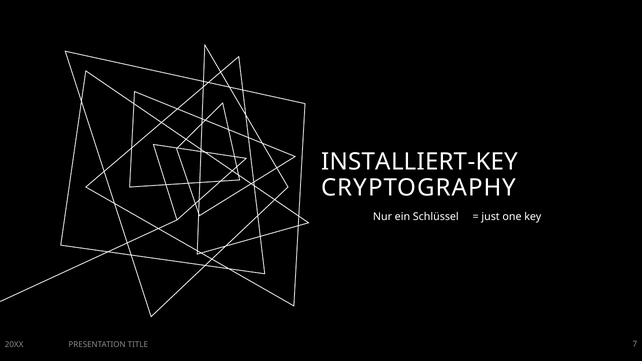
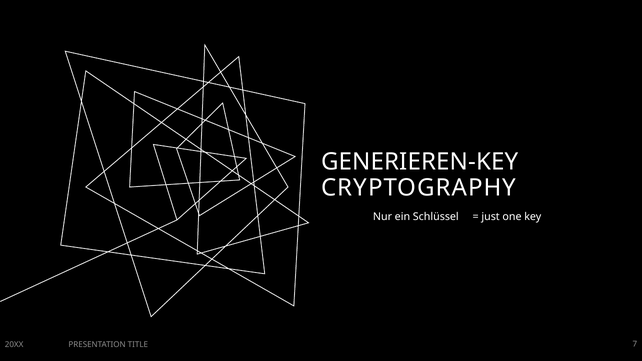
INSTALLIERT-KEY: INSTALLIERT-KEY -> GENERIEREN-KEY
